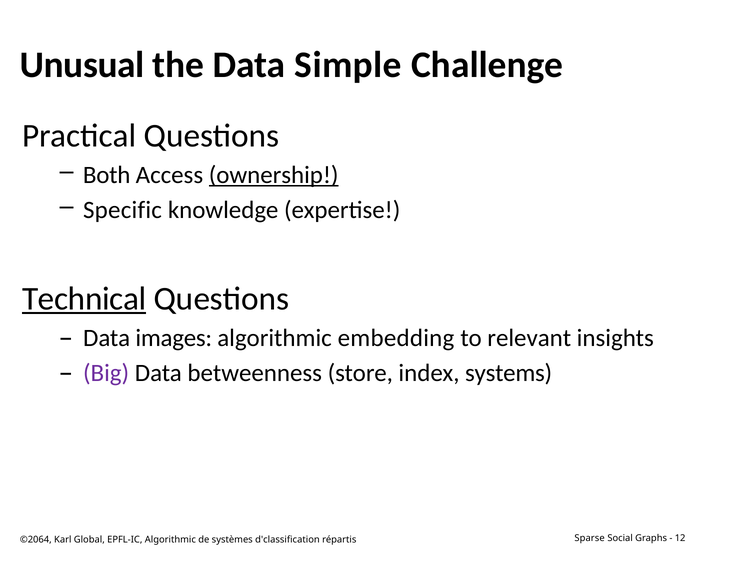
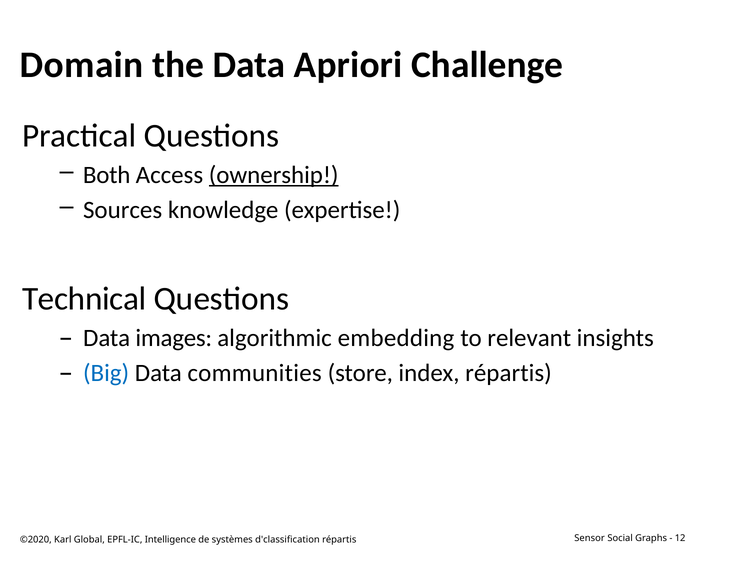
Unusual: Unusual -> Domain
Simple: Simple -> Apriori
Specific: Specific -> Sources
Technical underline: present -> none
Big colour: purple -> blue
betweenness: betweenness -> communities
index systems: systems -> répartis
Sparse: Sparse -> Sensor
©2064: ©2064 -> ©2020
EPFL-IC Algorithmic: Algorithmic -> Intelligence
